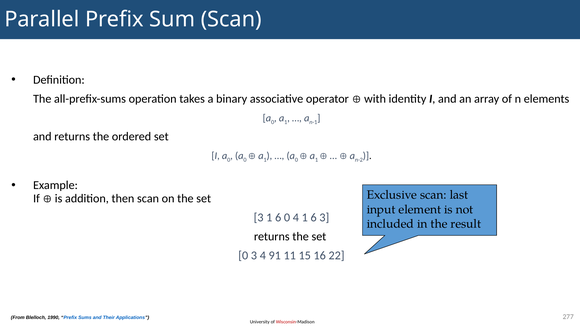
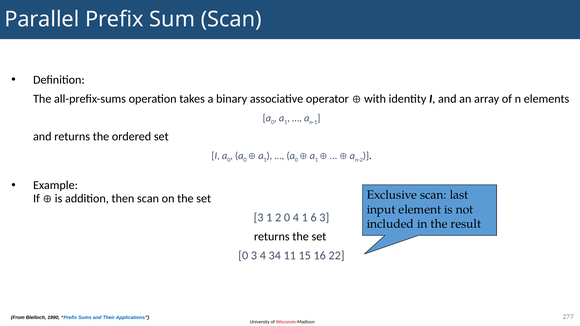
3 1 6: 6 -> 2
91: 91 -> 34
